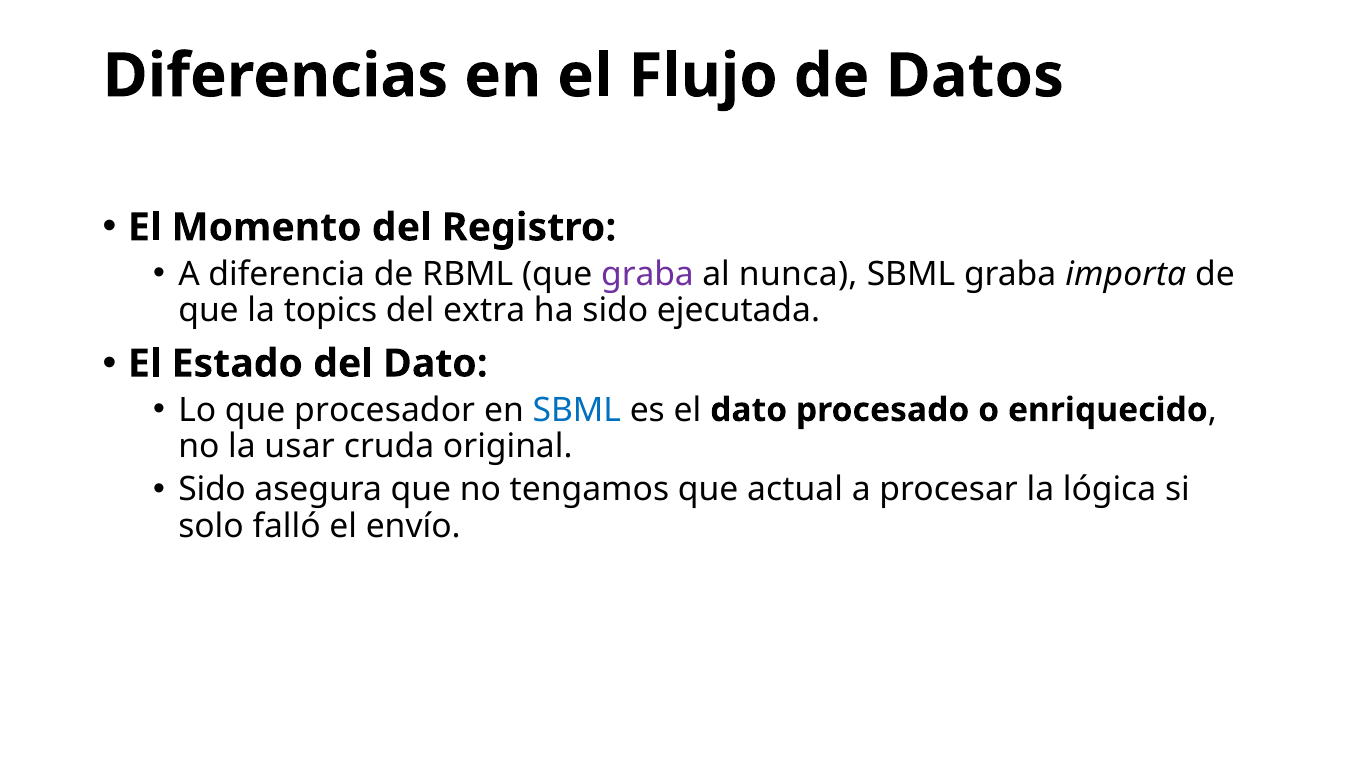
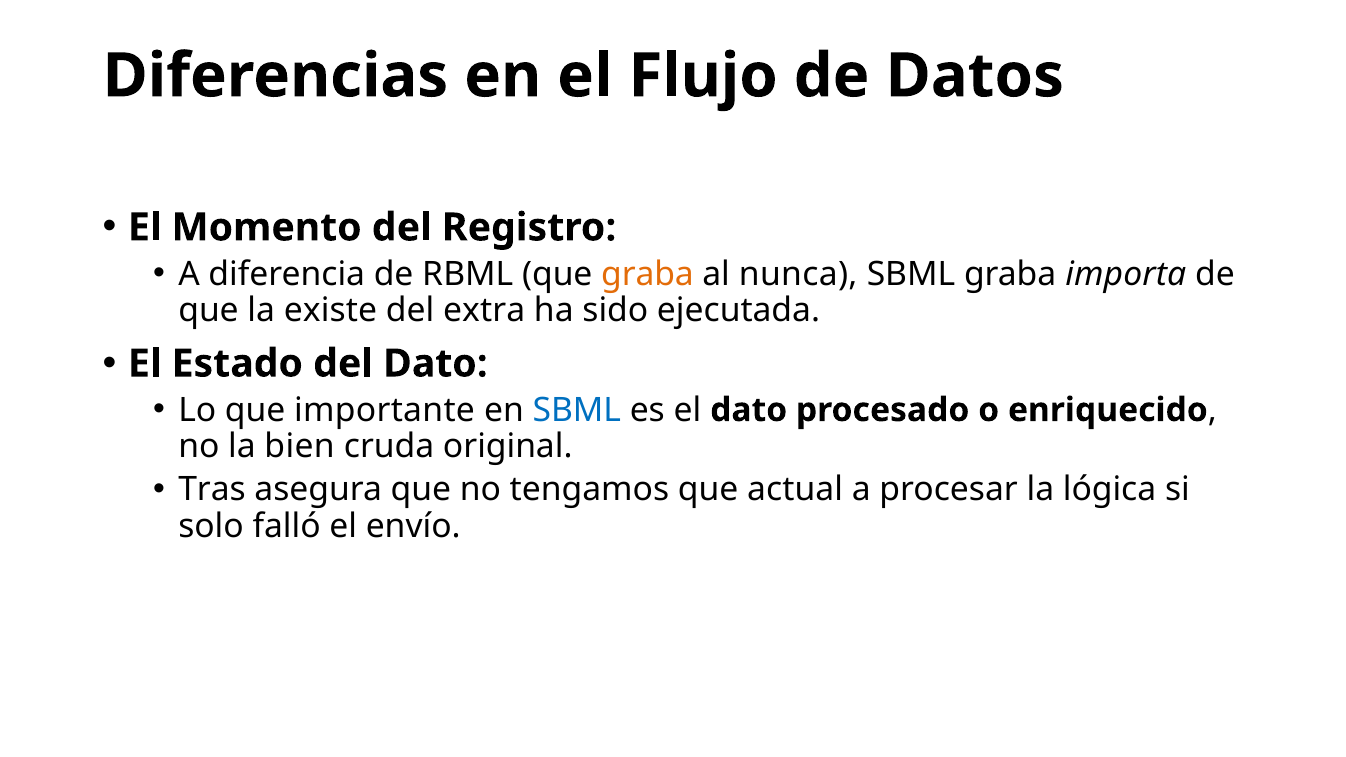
graba at (648, 274) colour: purple -> orange
topics: topics -> existe
procesador: procesador -> importante
usar: usar -> bien
Sido at (212, 490): Sido -> Tras
